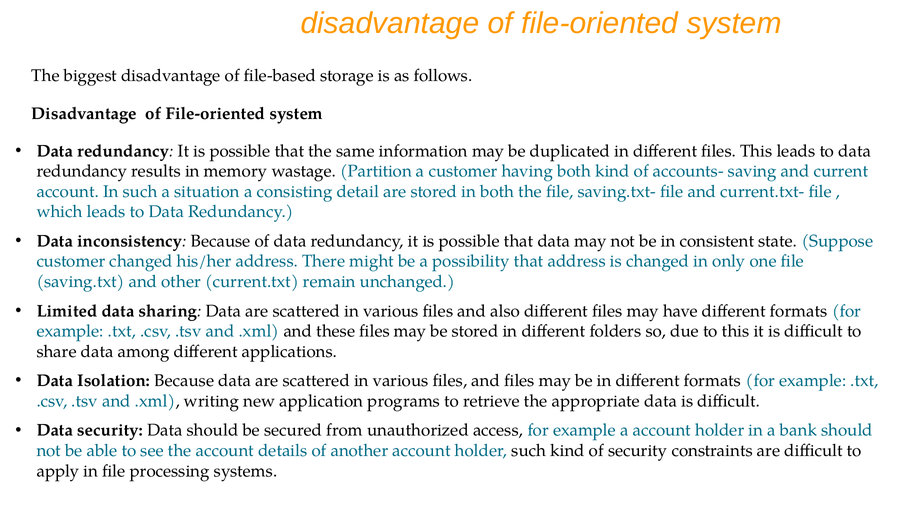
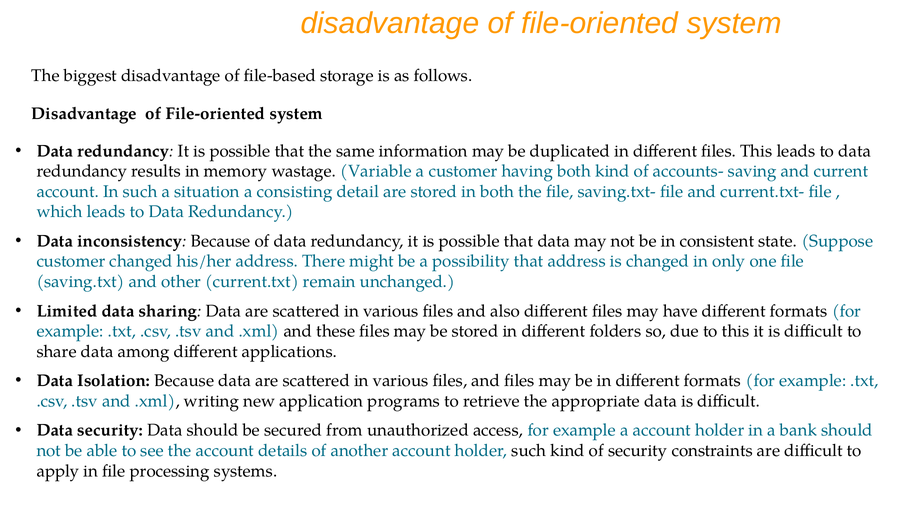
Partition: Partition -> Variable
